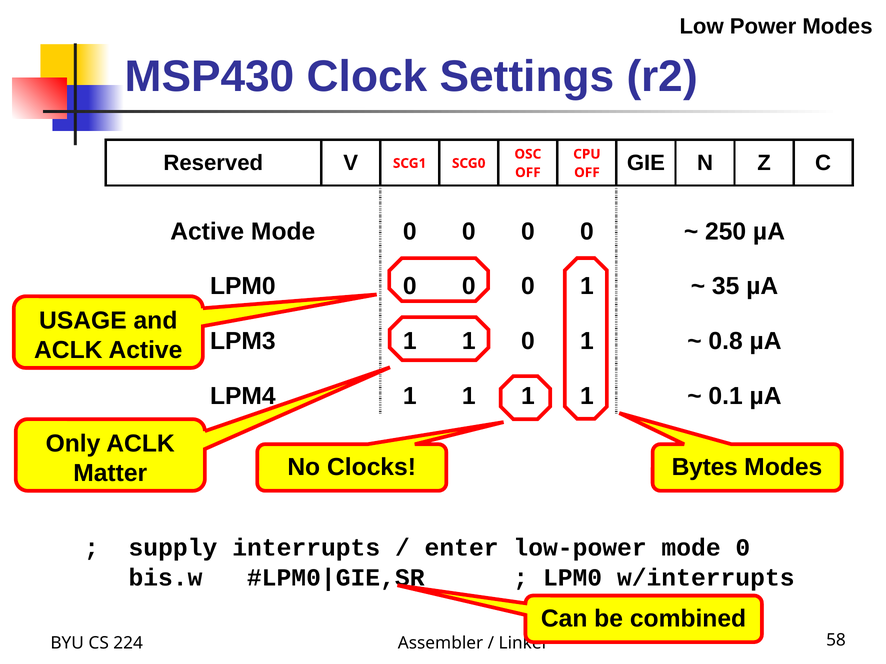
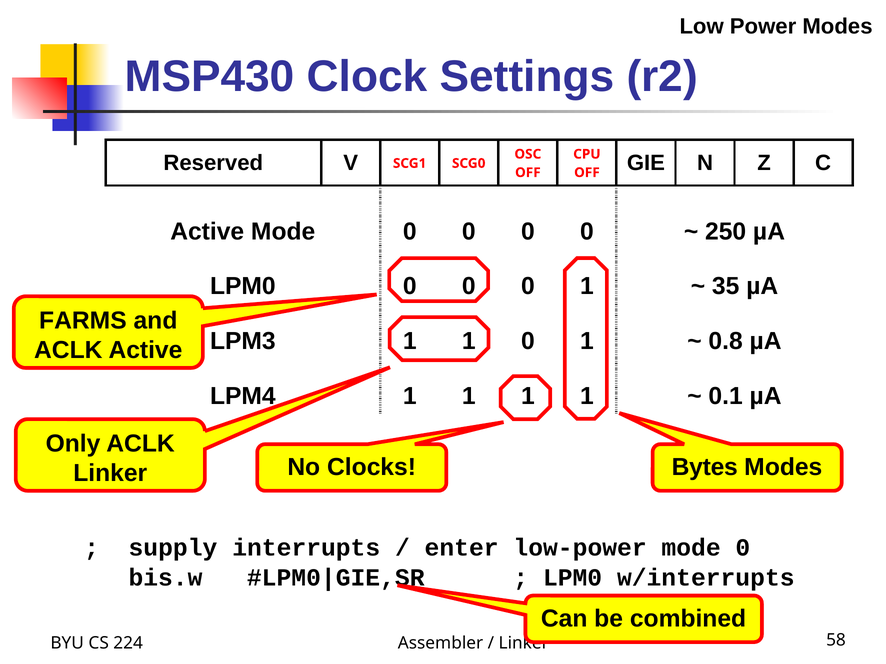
USAGE: USAGE -> FARMS
Matter at (110, 473): Matter -> Linker
